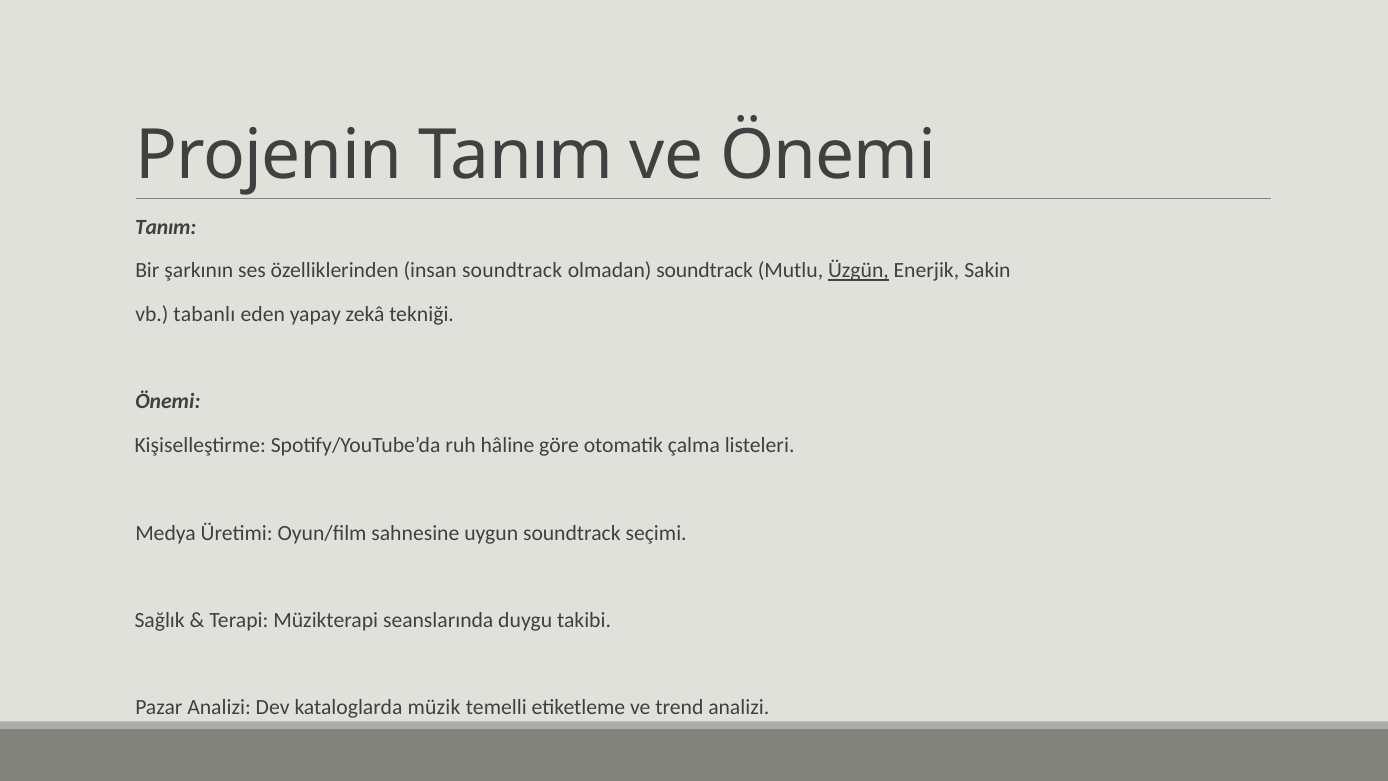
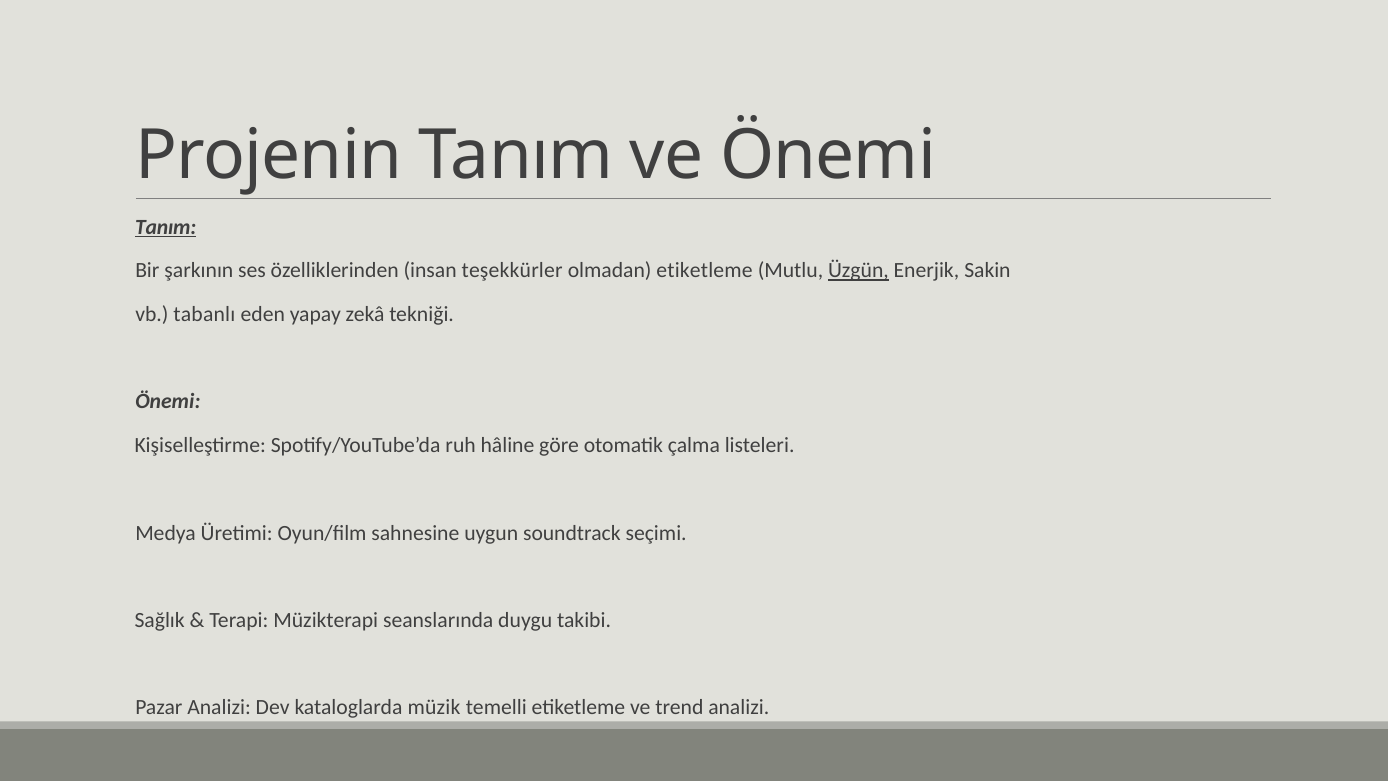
Tanım at (166, 227) underline: none -> present
insan soundtrack: soundtrack -> teşekkürler
olmadan soundtrack: soundtrack -> etiketleme
